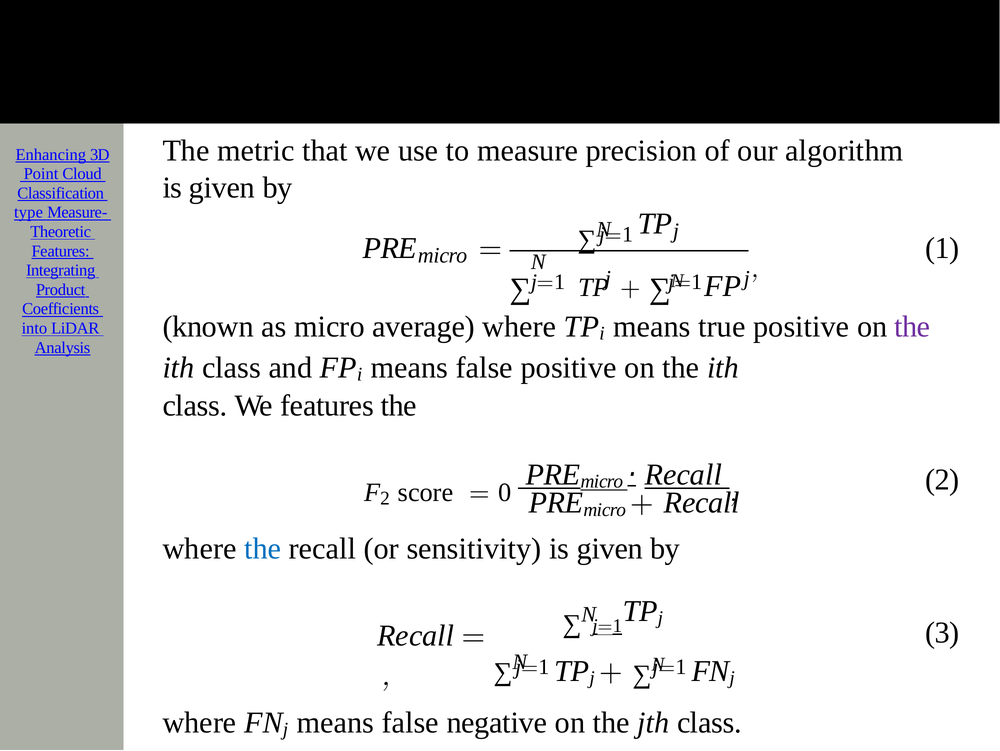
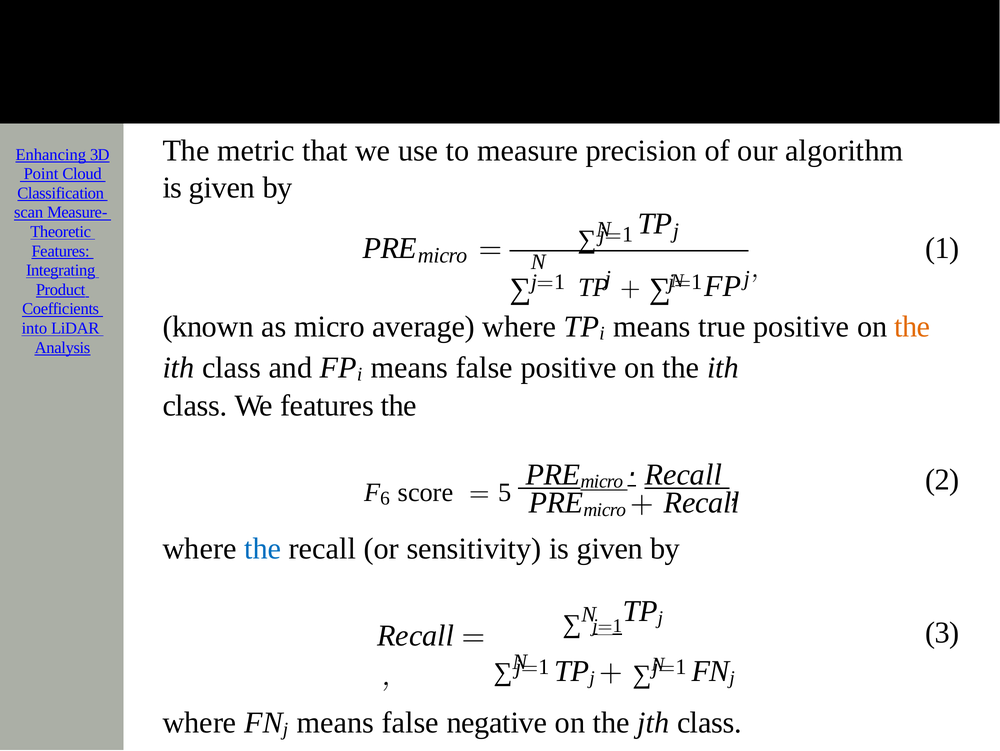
type: type -> scan
the at (912, 327) colour: purple -> orange
2 at (385, 498): 2 -> 6
0: 0 -> 5
